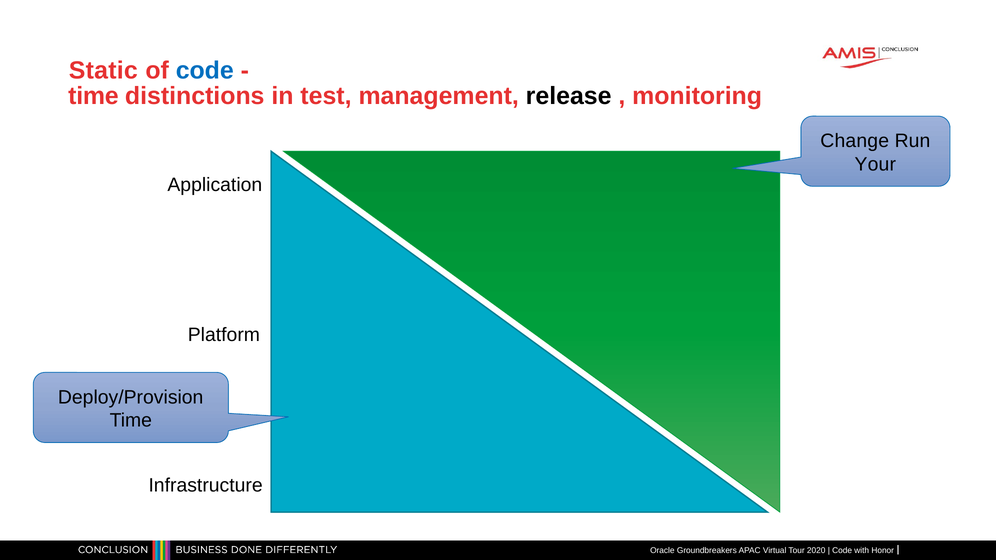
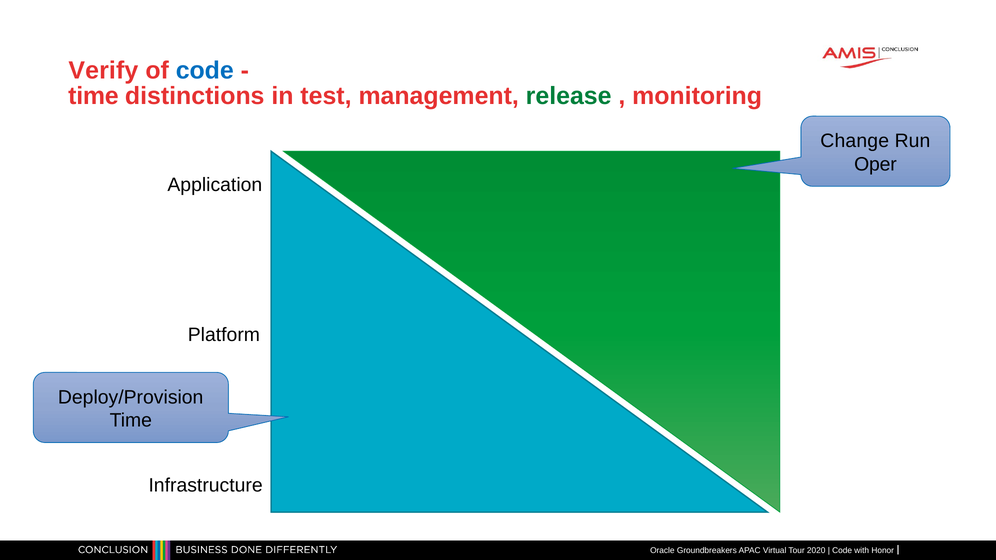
Static: Static -> Verify
release colour: black -> green
Your: Your -> Oper
